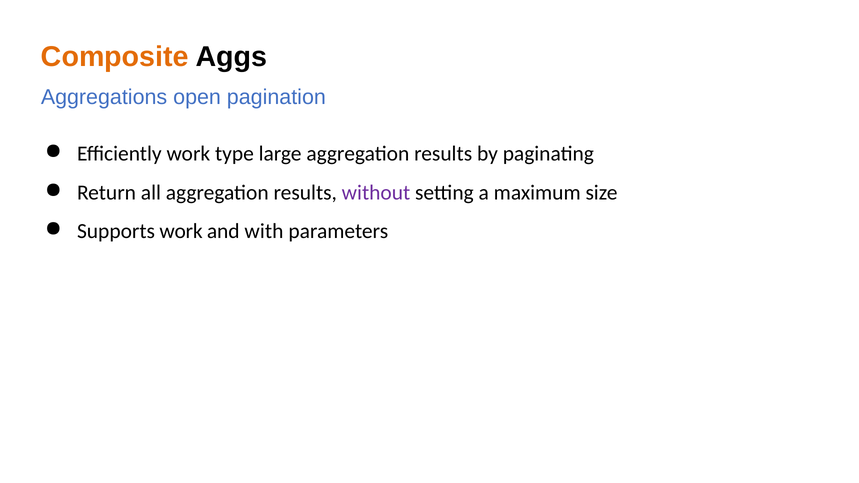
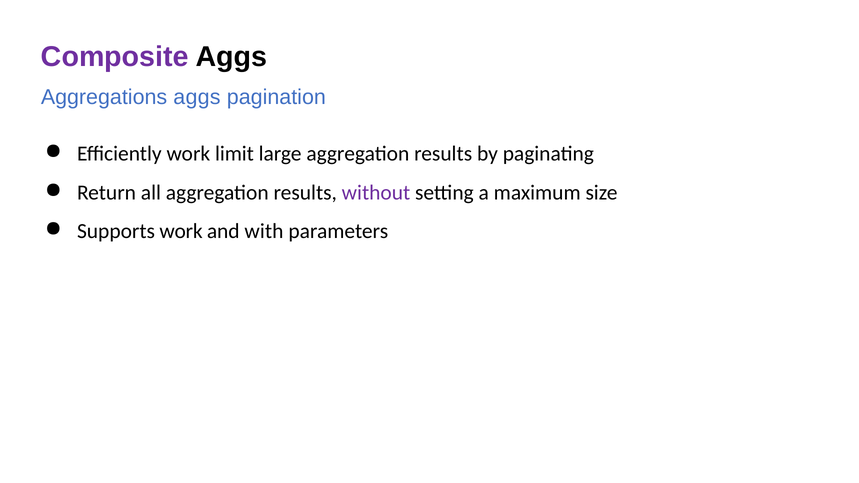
Composite colour: orange -> purple
Aggregations open: open -> aggs
type: type -> limit
